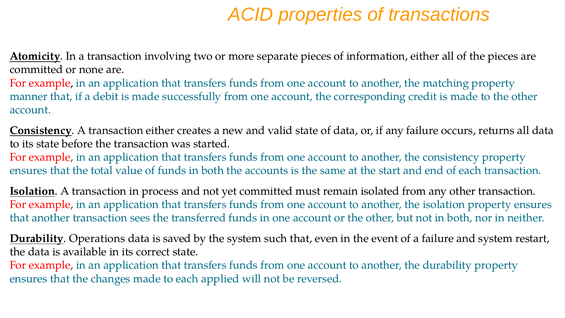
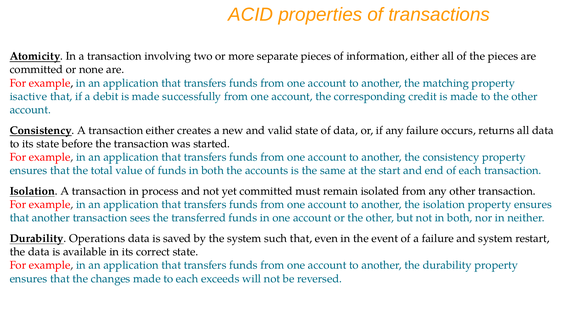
manner: manner -> isactive
applied: applied -> exceeds
